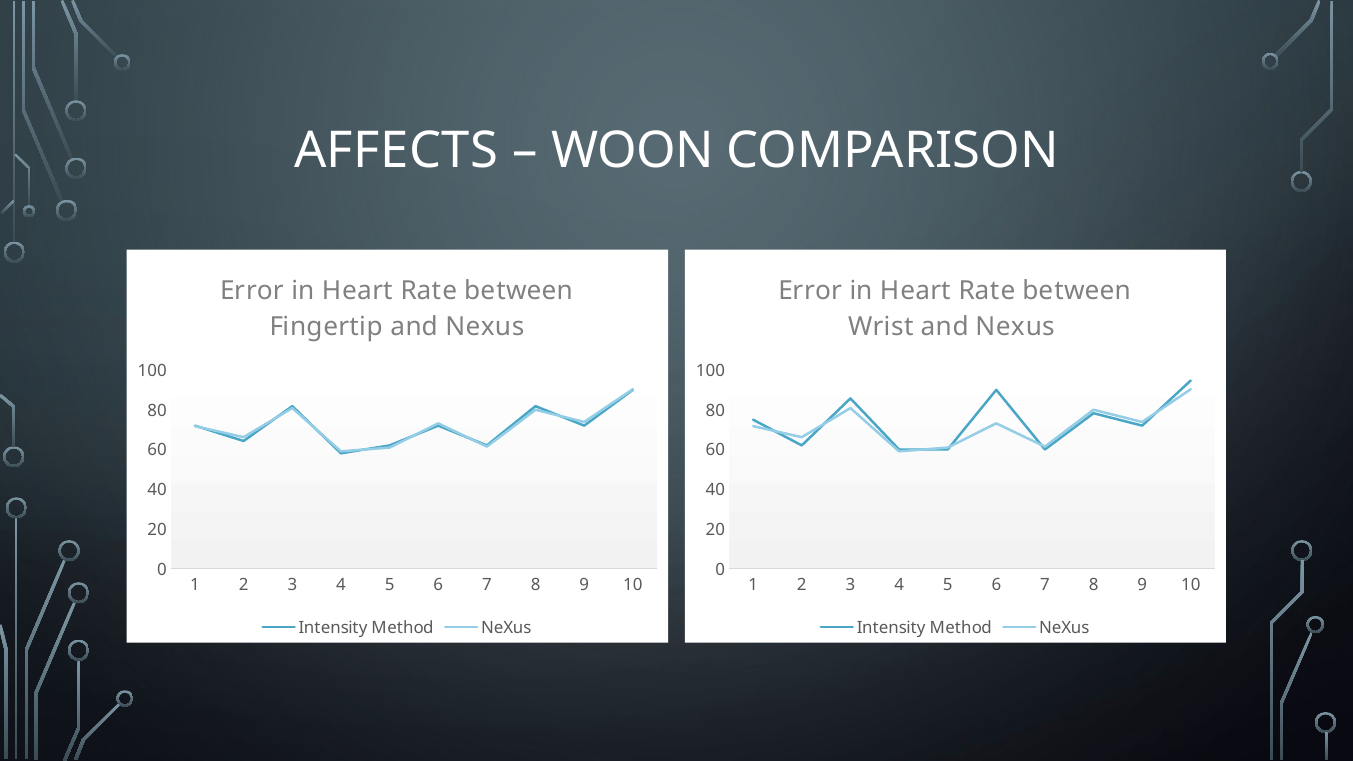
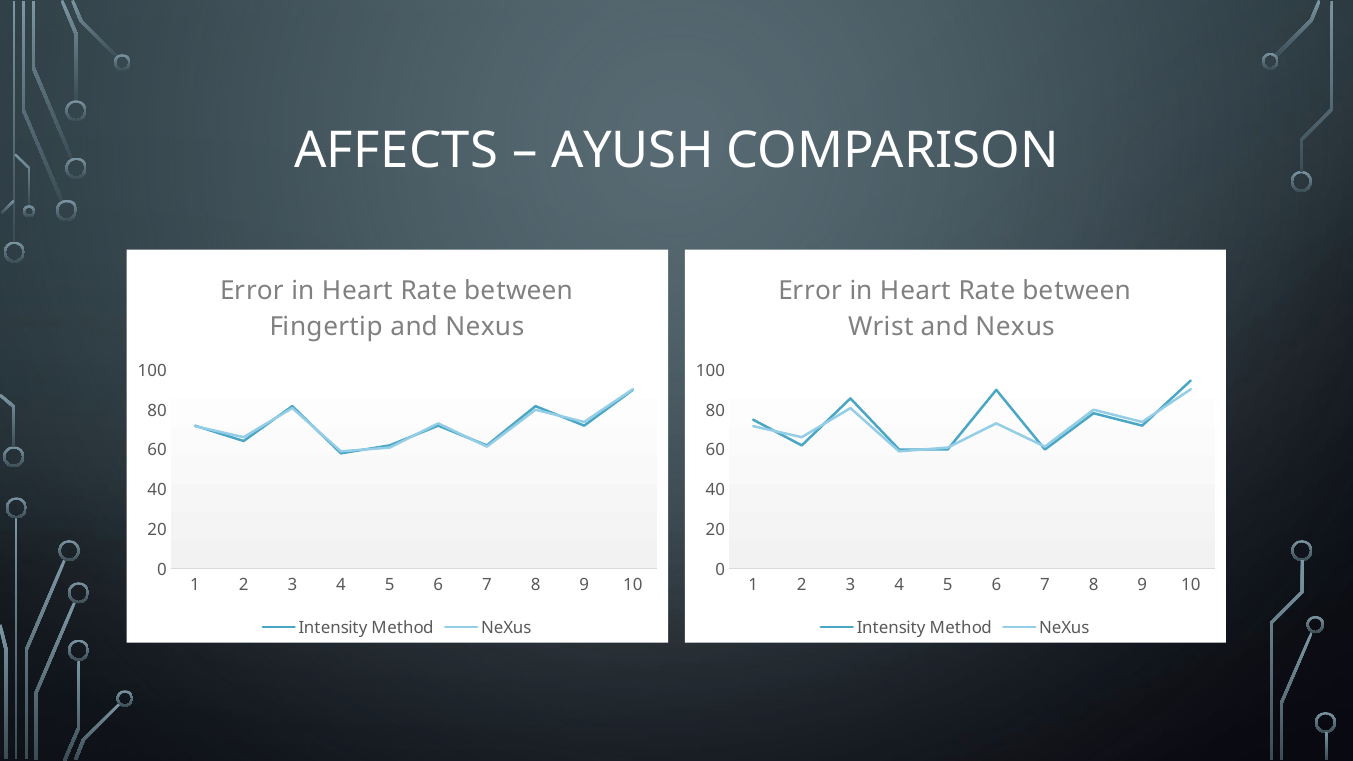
WOON: WOON -> AYUSH
